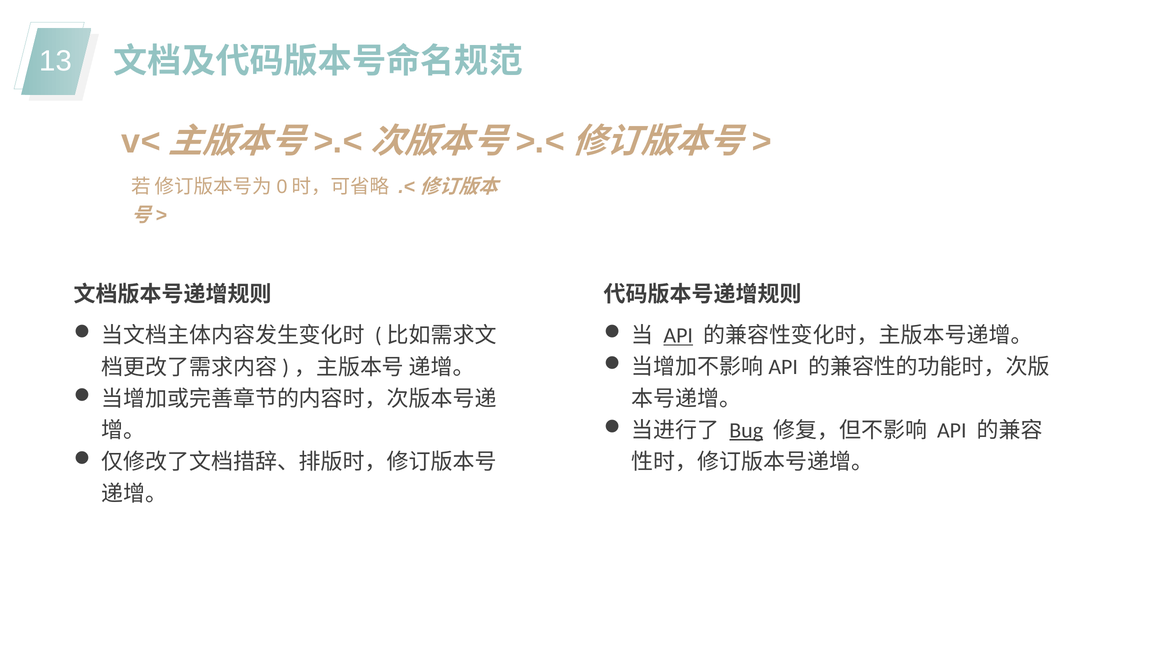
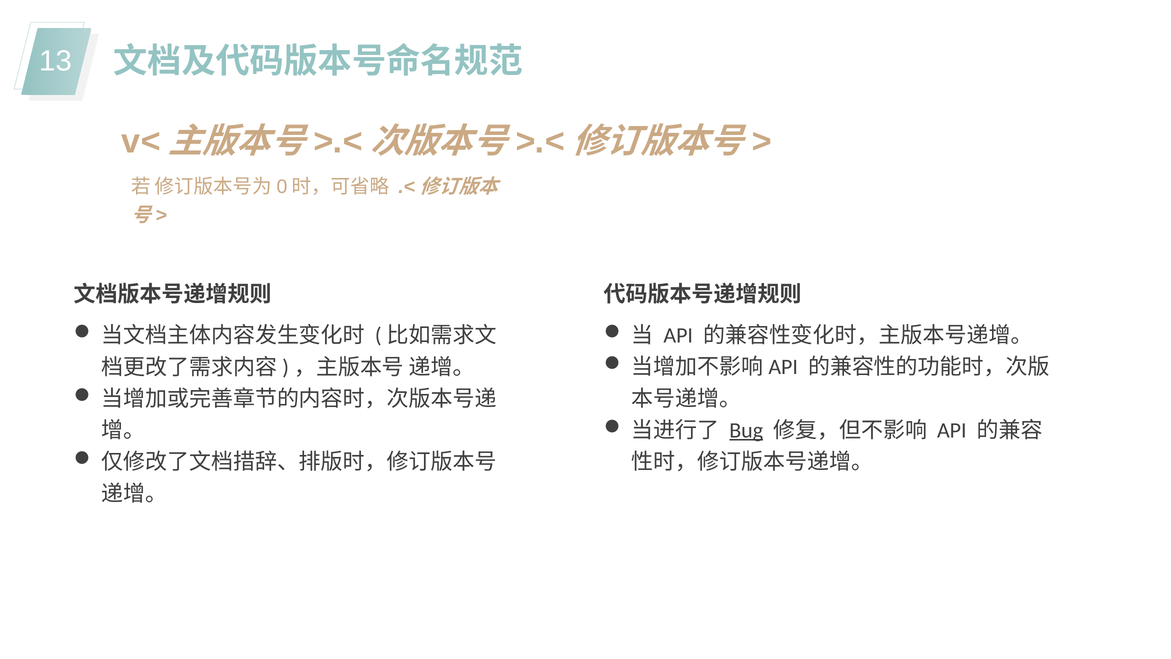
API at (678, 335) underline: present -> none
